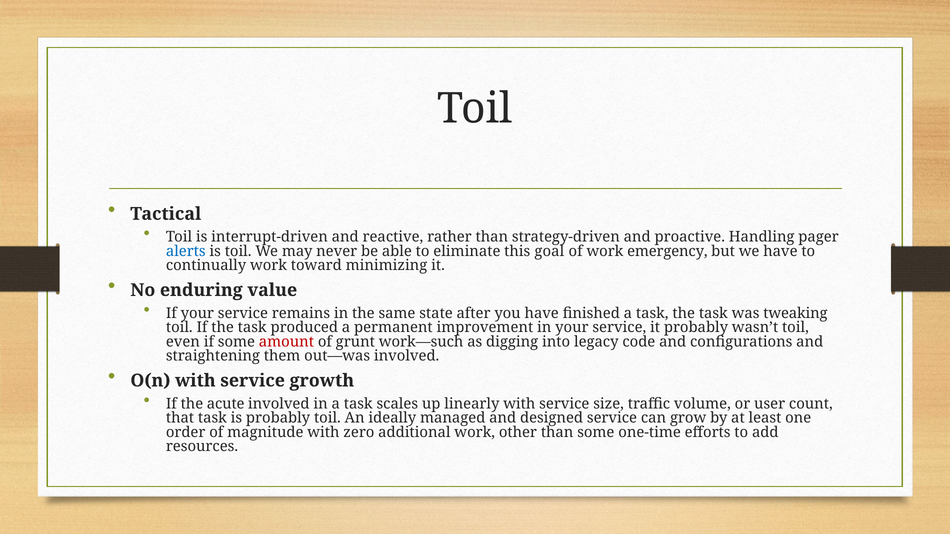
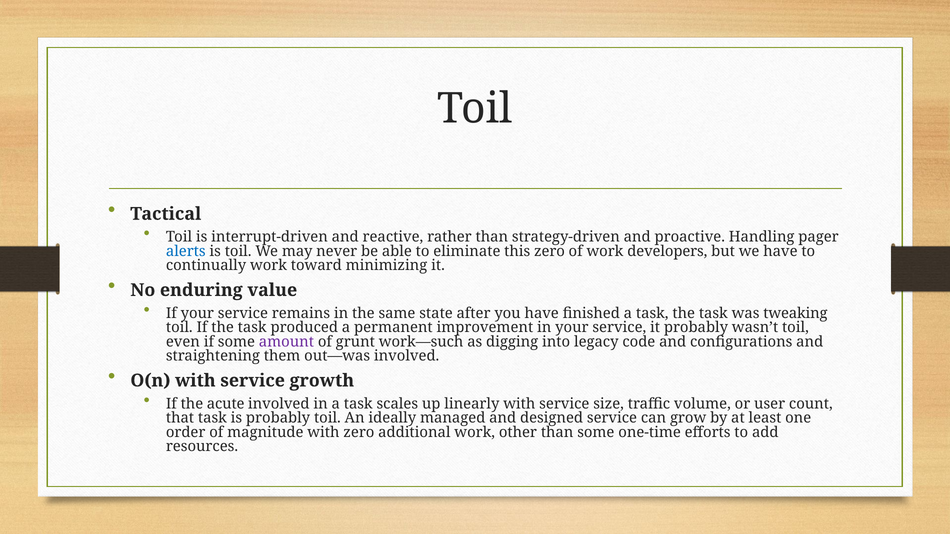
this goal: goal -> zero
emergency: emergency -> developers
amount colour: red -> purple
